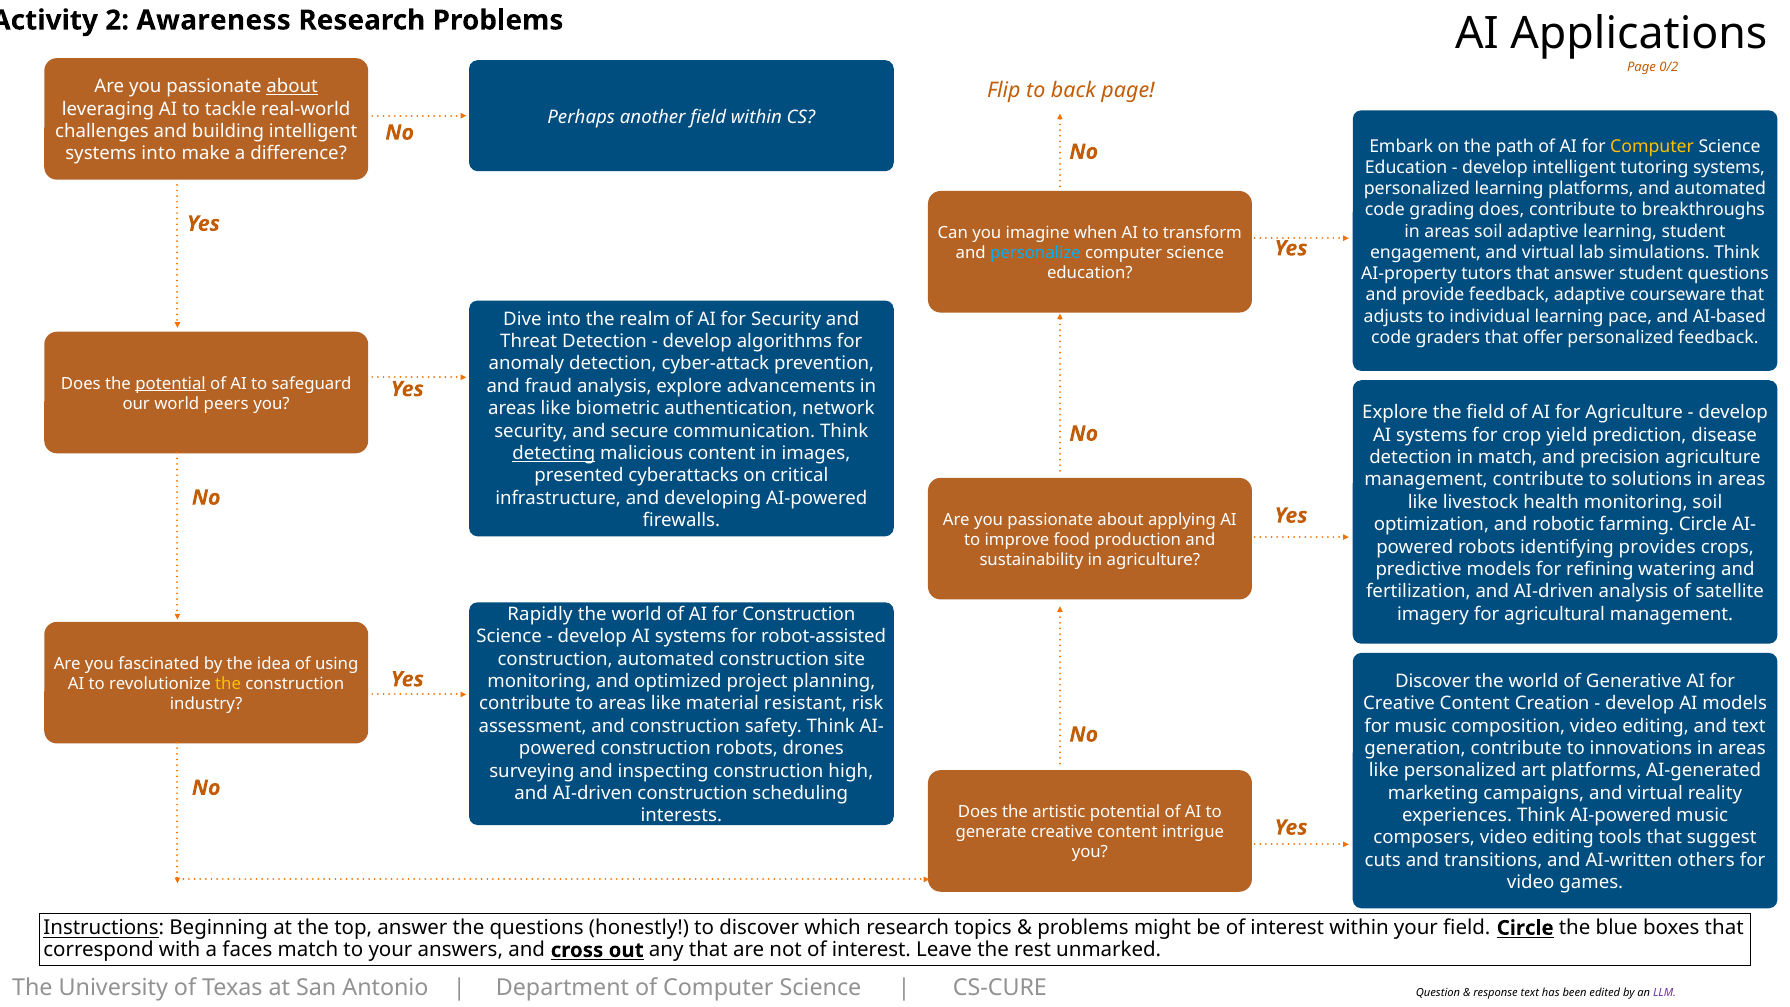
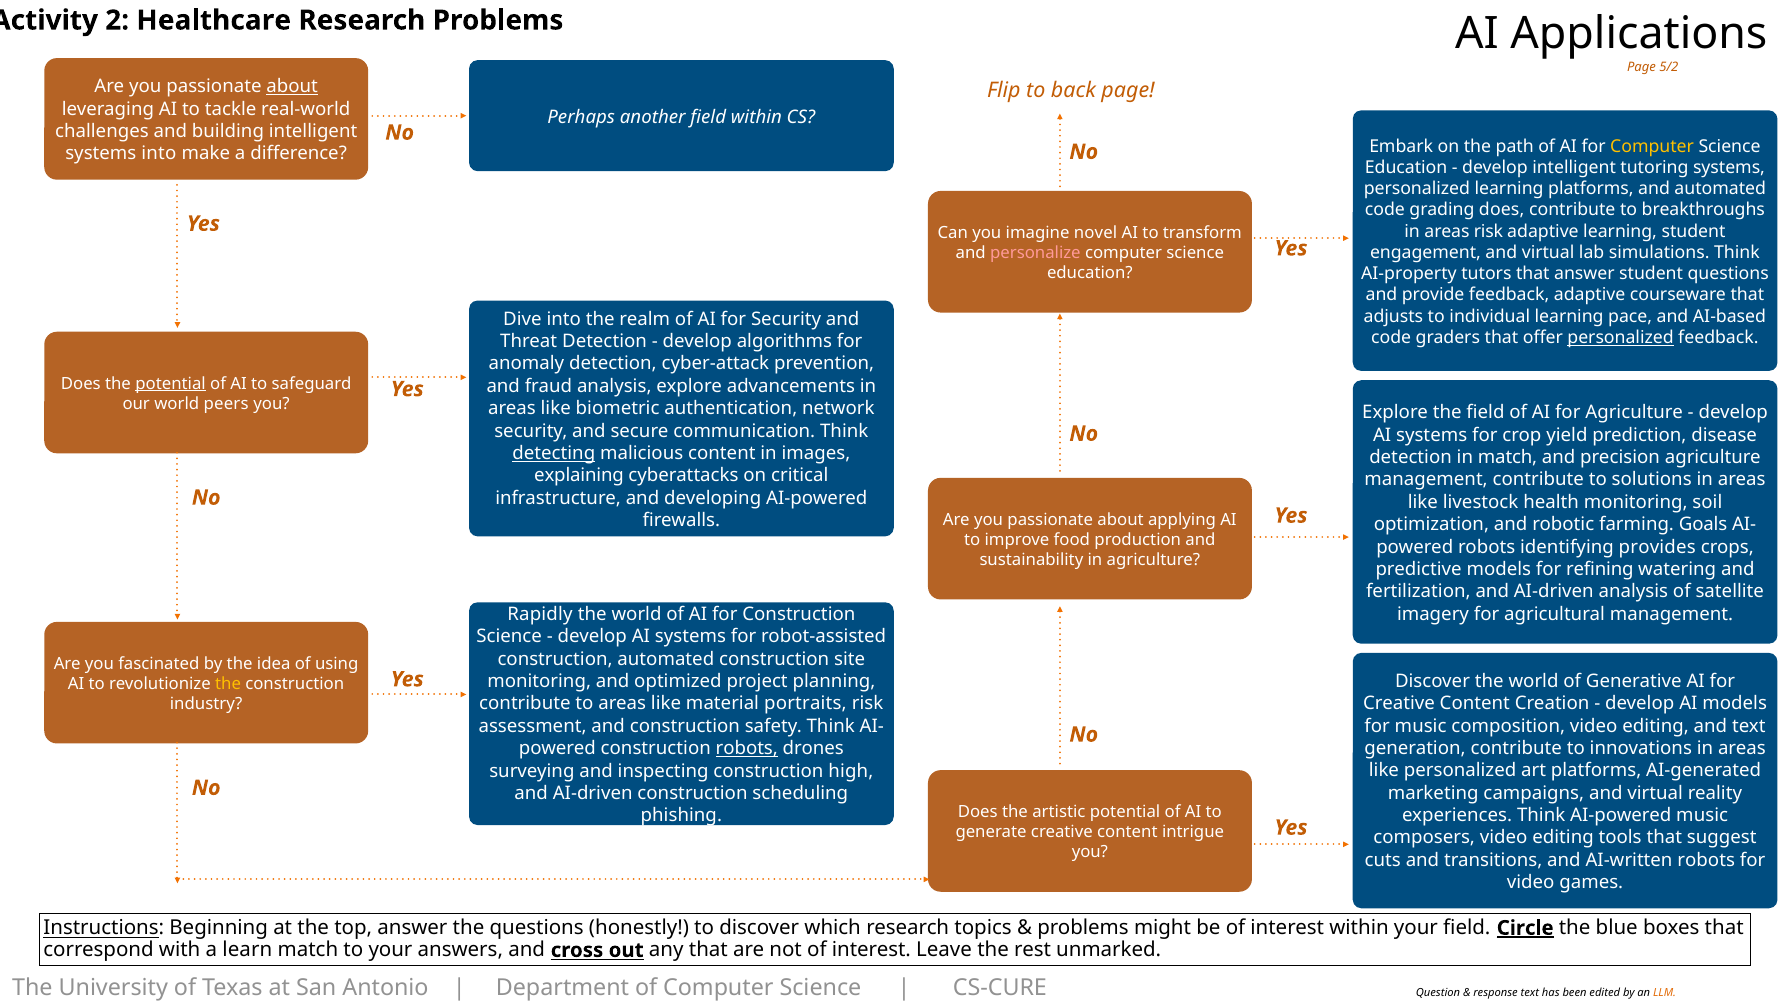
Awareness: Awareness -> Healthcare
0/2: 0/2 -> 5/2
areas soil: soil -> risk
when: when -> novel
personalize colour: light blue -> pink
personalized at (1621, 337) underline: none -> present
presented: presented -> explaining
farming Circle: Circle -> Goals
resistant: resistant -> portraits
robots at (747, 748) underline: none -> present
interests: interests -> phishing
AI-written others: others -> robots
Circle at (1525, 928) underline: none -> present
faces: faces -> learn
LLM colour: purple -> orange
